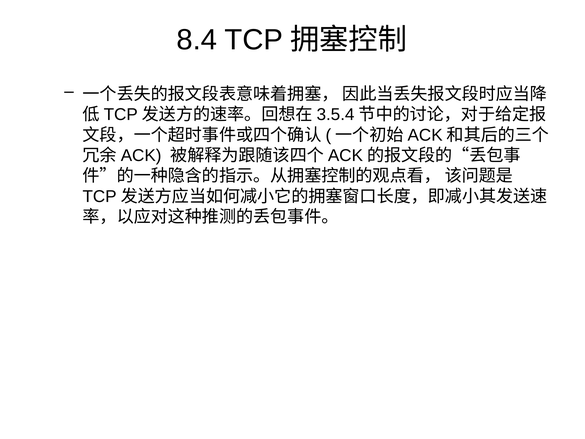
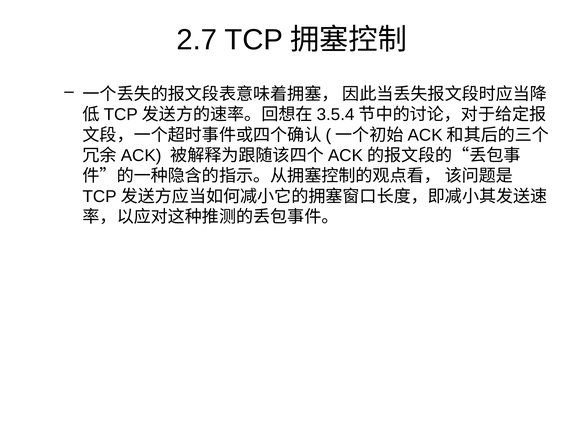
8.4: 8.4 -> 2.7
